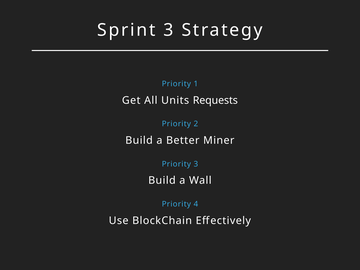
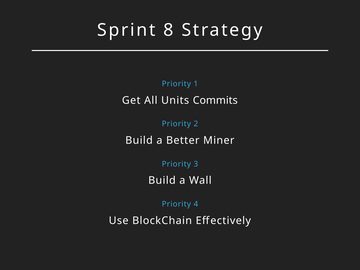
Sprint 3: 3 -> 8
Requests: Requests -> Commits
